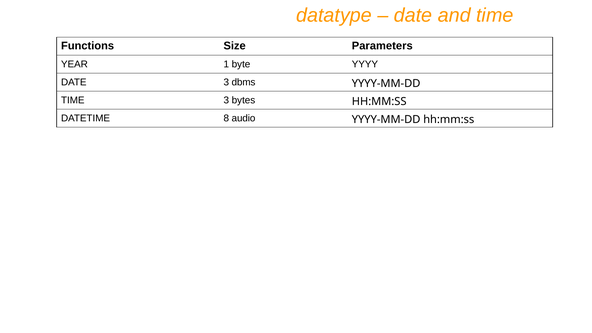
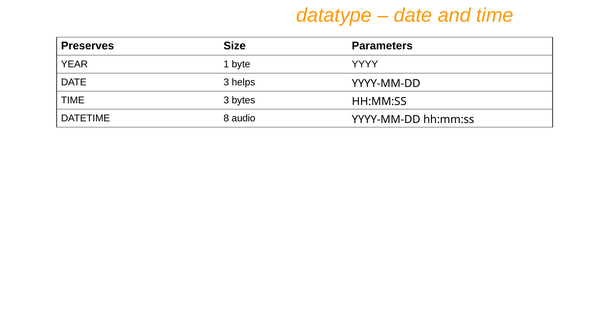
Functions: Functions -> Preserves
dbms: dbms -> helps
